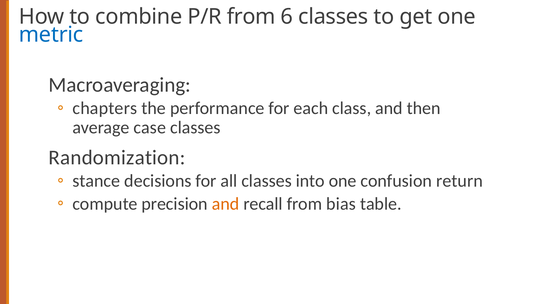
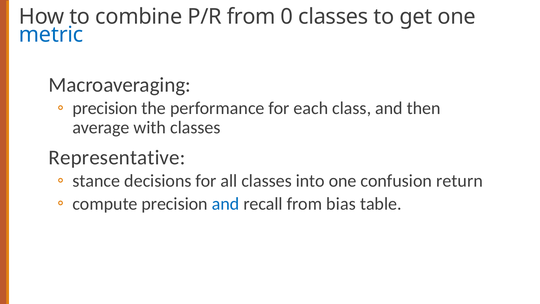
6: 6 -> 0
chapters at (105, 108): chapters -> precision
case: case -> with
Randomization: Randomization -> Representative
and at (226, 204) colour: orange -> blue
